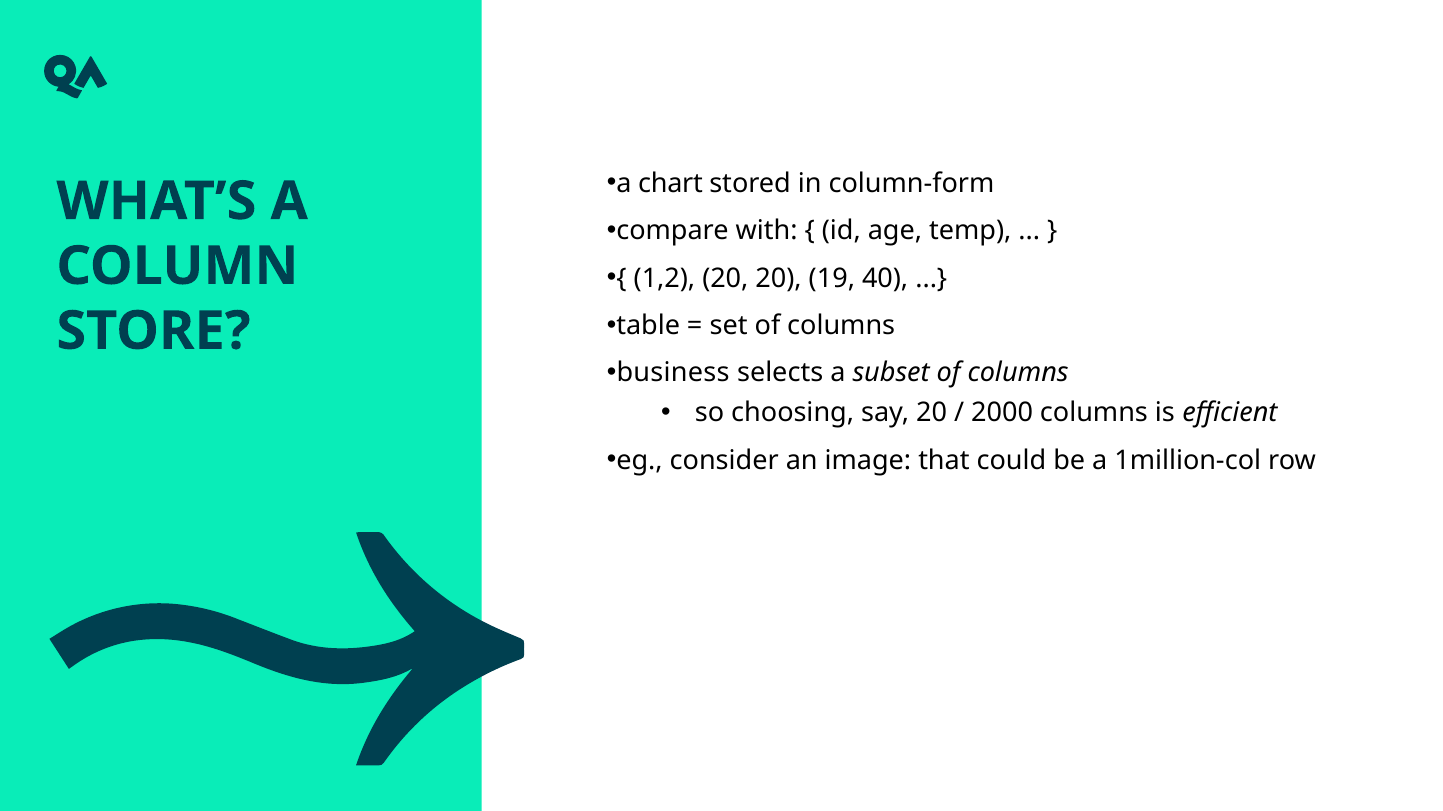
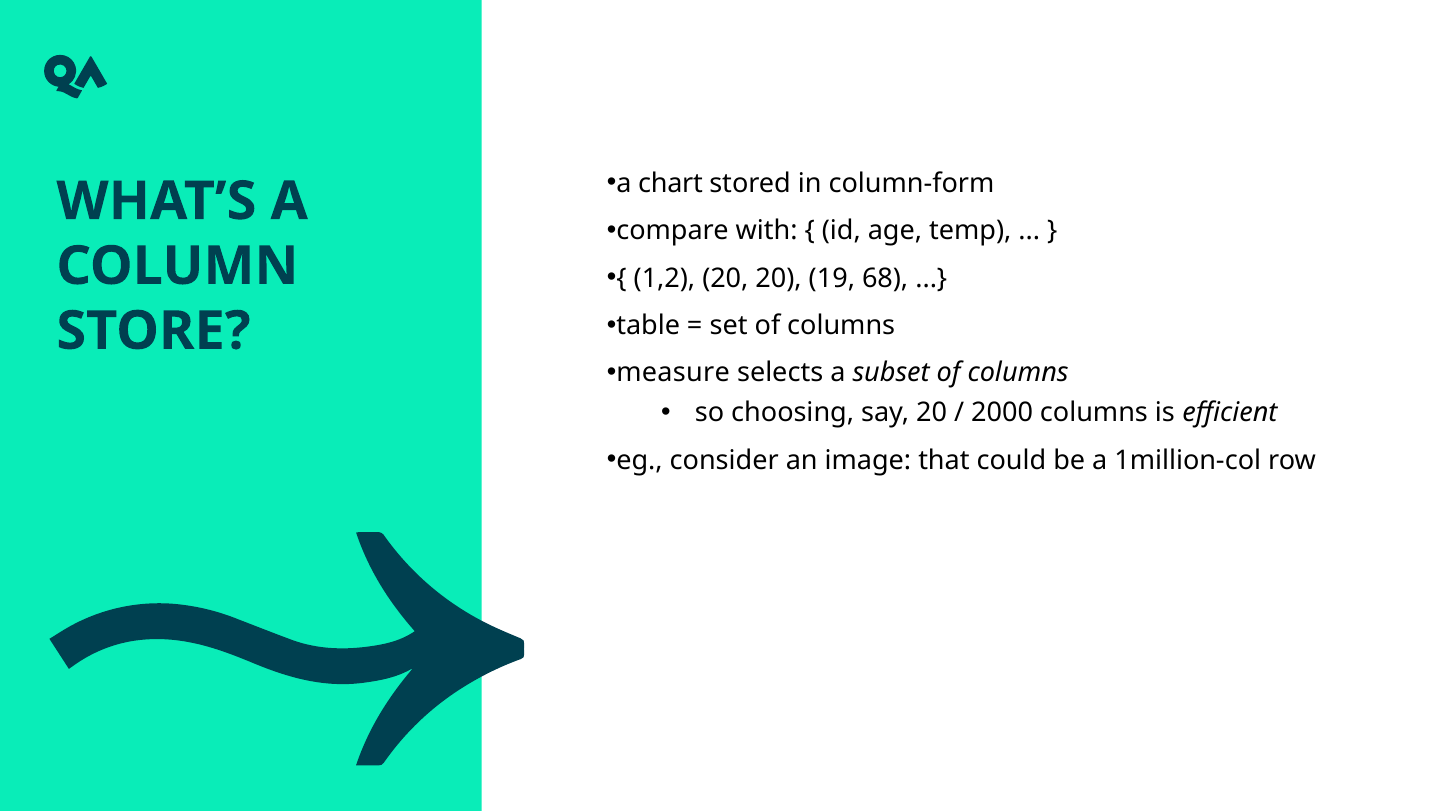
40: 40 -> 68
business: business -> measure
